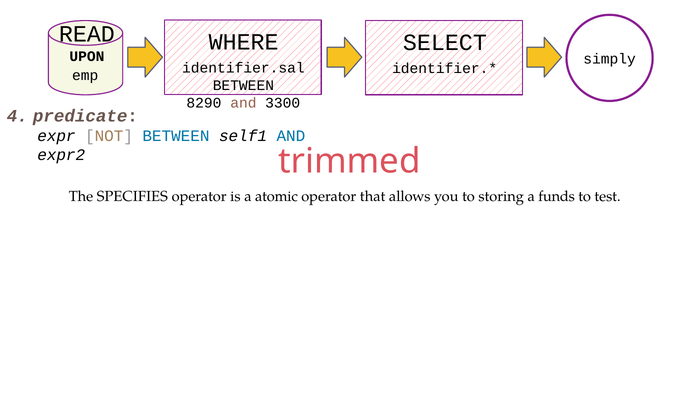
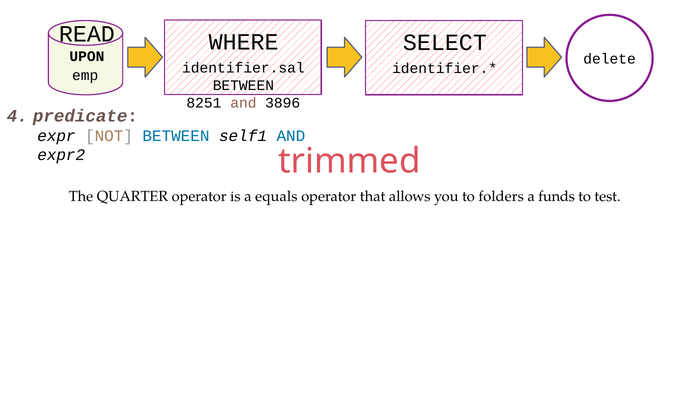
simply: simply -> delete
8290: 8290 -> 8251
3300: 3300 -> 3896
SPECIFIES: SPECIFIES -> QUARTER
atomic: atomic -> equals
storing: storing -> folders
